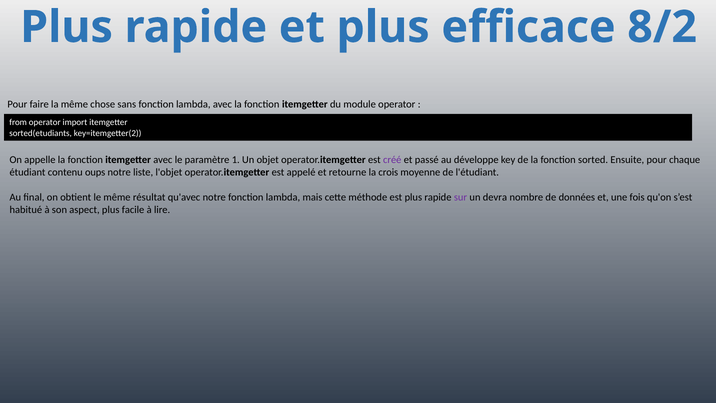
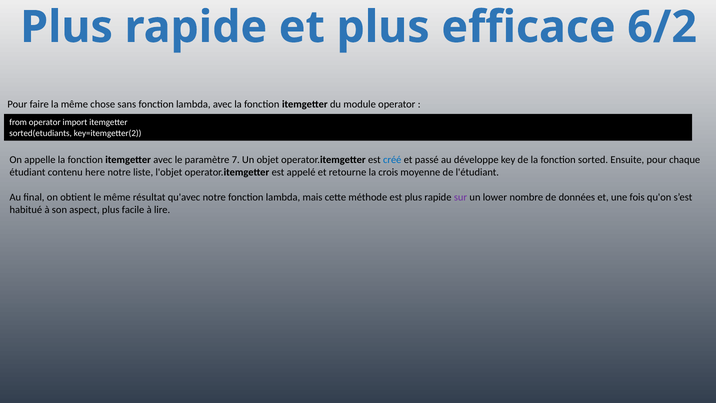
8/2: 8/2 -> 6/2
1: 1 -> 7
créé colour: purple -> blue
oups: oups -> here
devra: devra -> lower
